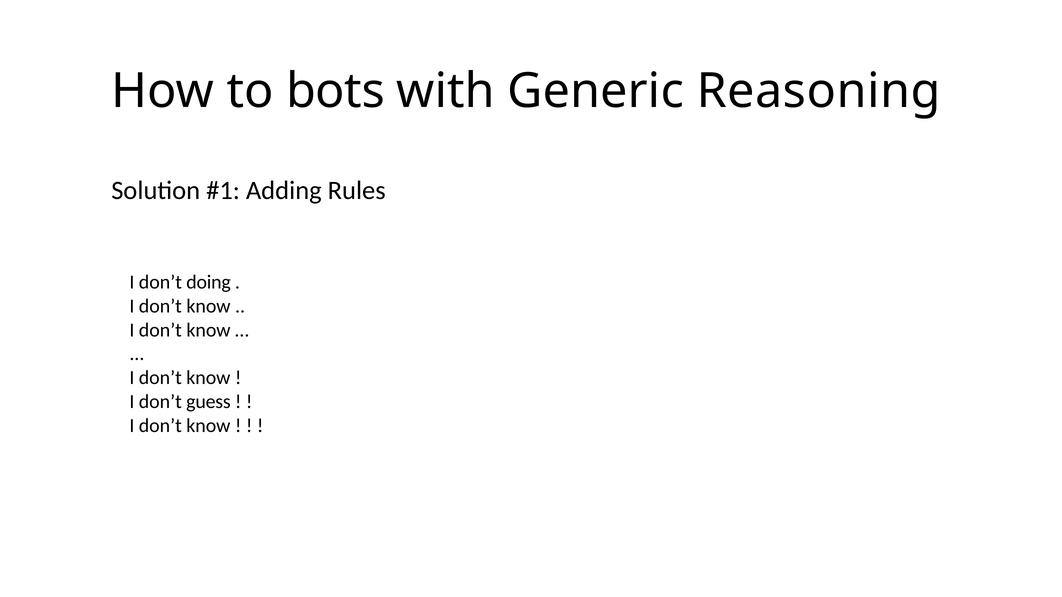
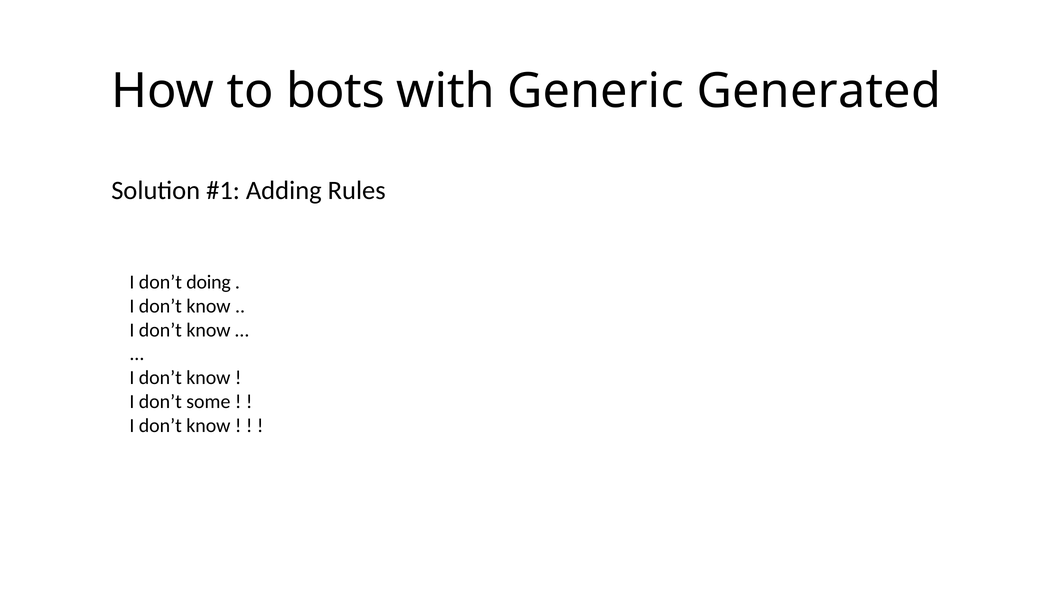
Reasoning: Reasoning -> Generated
guess: guess -> some
